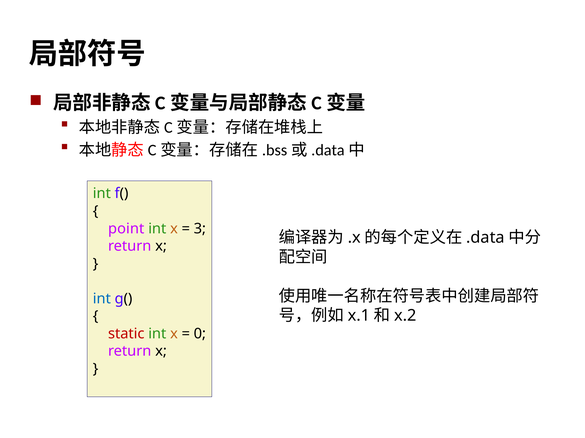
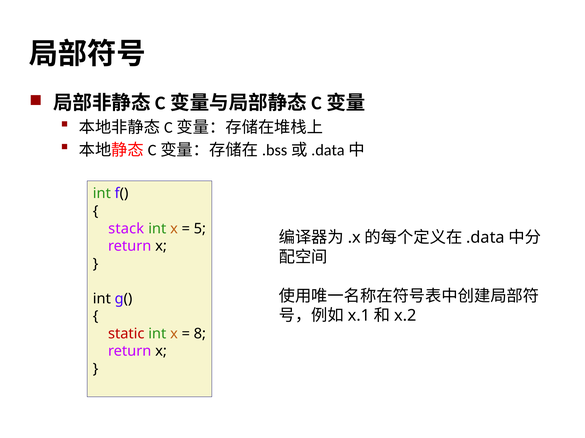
point: point -> stack
3: 3 -> 5
int at (102, 299) colour: blue -> black
0: 0 -> 8
